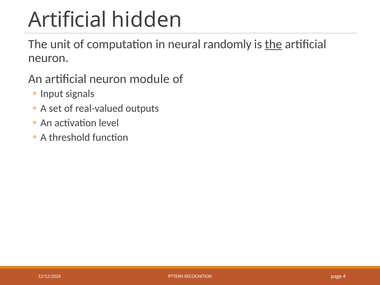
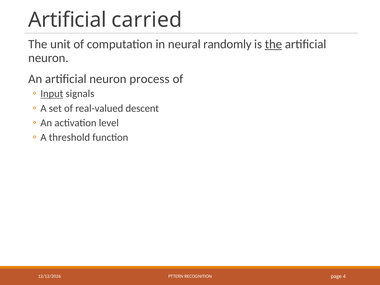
hidden: hidden -> carried
module: module -> process
Input underline: none -> present
outputs: outputs -> descent
